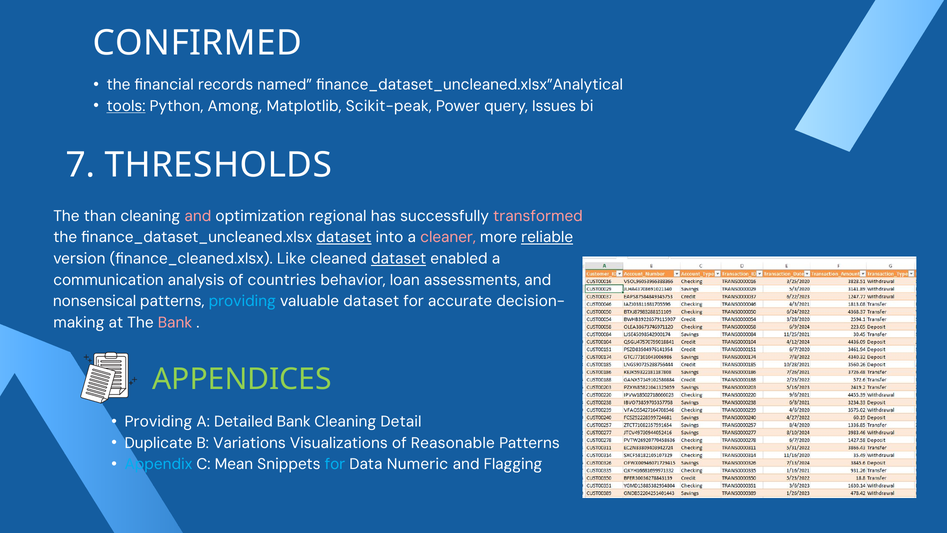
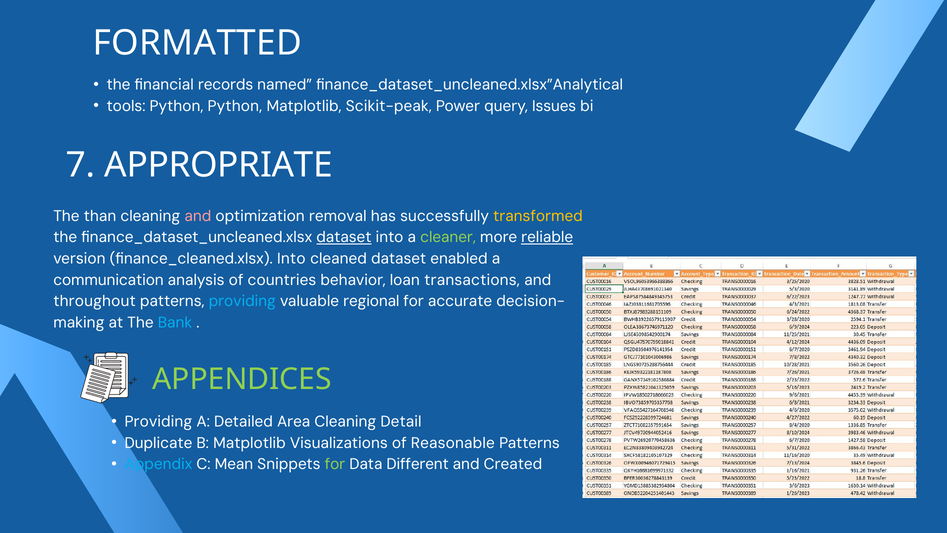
CONFIRMED: CONFIRMED -> FORMATTED
tools underline: present -> none
Python Among: Among -> Python
THRESHOLDS: THRESHOLDS -> APPROPRIATE
regional: regional -> removal
transformed colour: pink -> yellow
cleaner colour: pink -> light green
finance_cleaned.xlsx Like: Like -> Into
dataset at (399, 259) underline: present -> none
assessments: assessments -> transactions
nonsensical: nonsensical -> throughout
valuable dataset: dataset -> regional
Bank at (175, 322) colour: pink -> light blue
Detailed Bank: Bank -> Area
B Variations: Variations -> Matplotlib
for at (335, 464) colour: light blue -> light green
Numeric: Numeric -> Different
Flagging: Flagging -> Created
